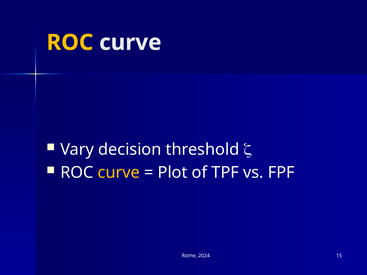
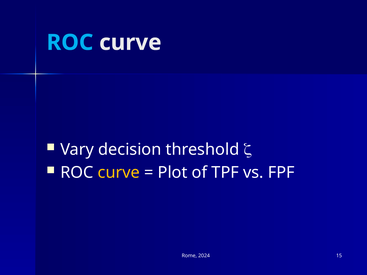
ROC at (70, 43) colour: yellow -> light blue
